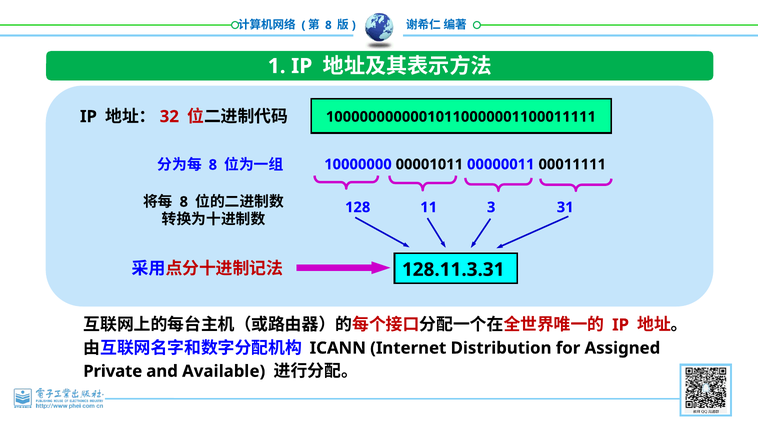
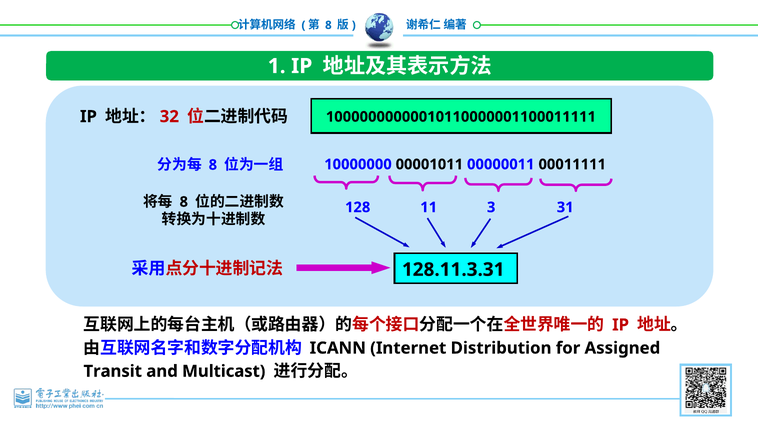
Private: Private -> Transit
Available: Available -> Multicast
